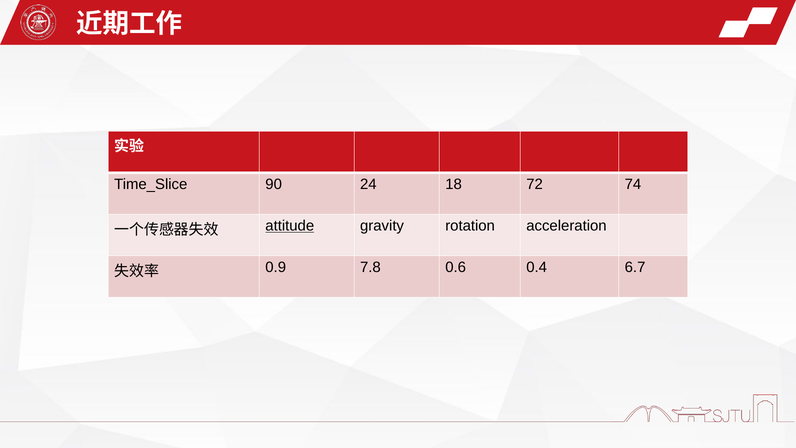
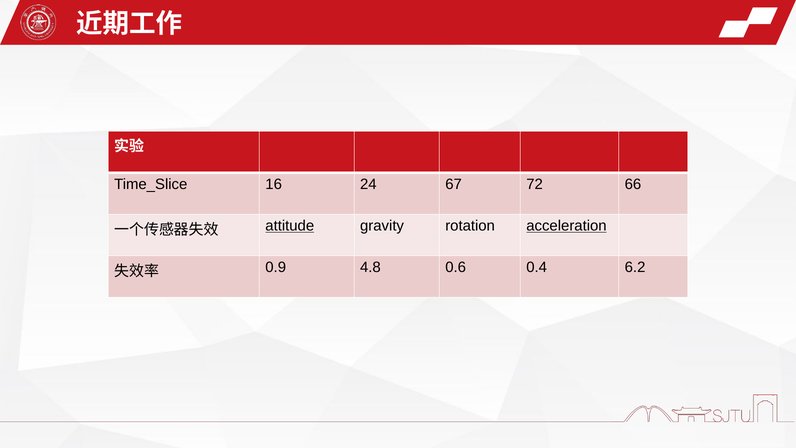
90: 90 -> 16
18: 18 -> 67
74: 74 -> 66
acceleration underline: none -> present
7.8: 7.8 -> 4.8
6.7: 6.7 -> 6.2
